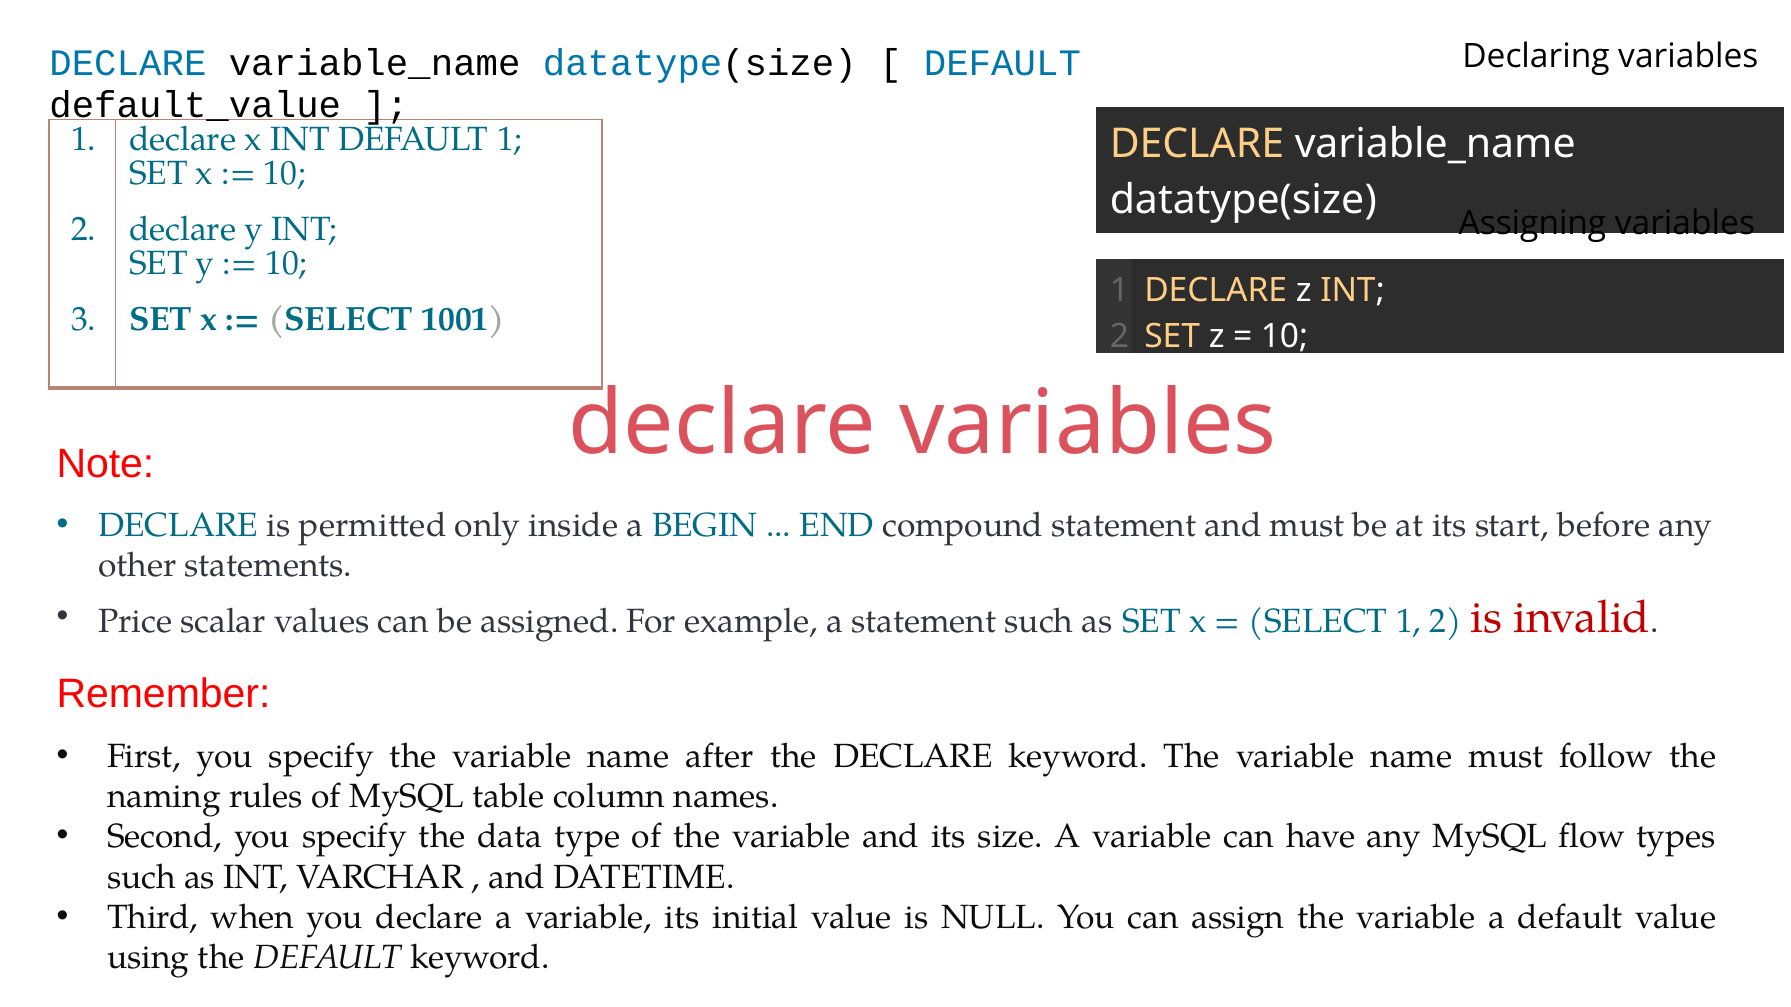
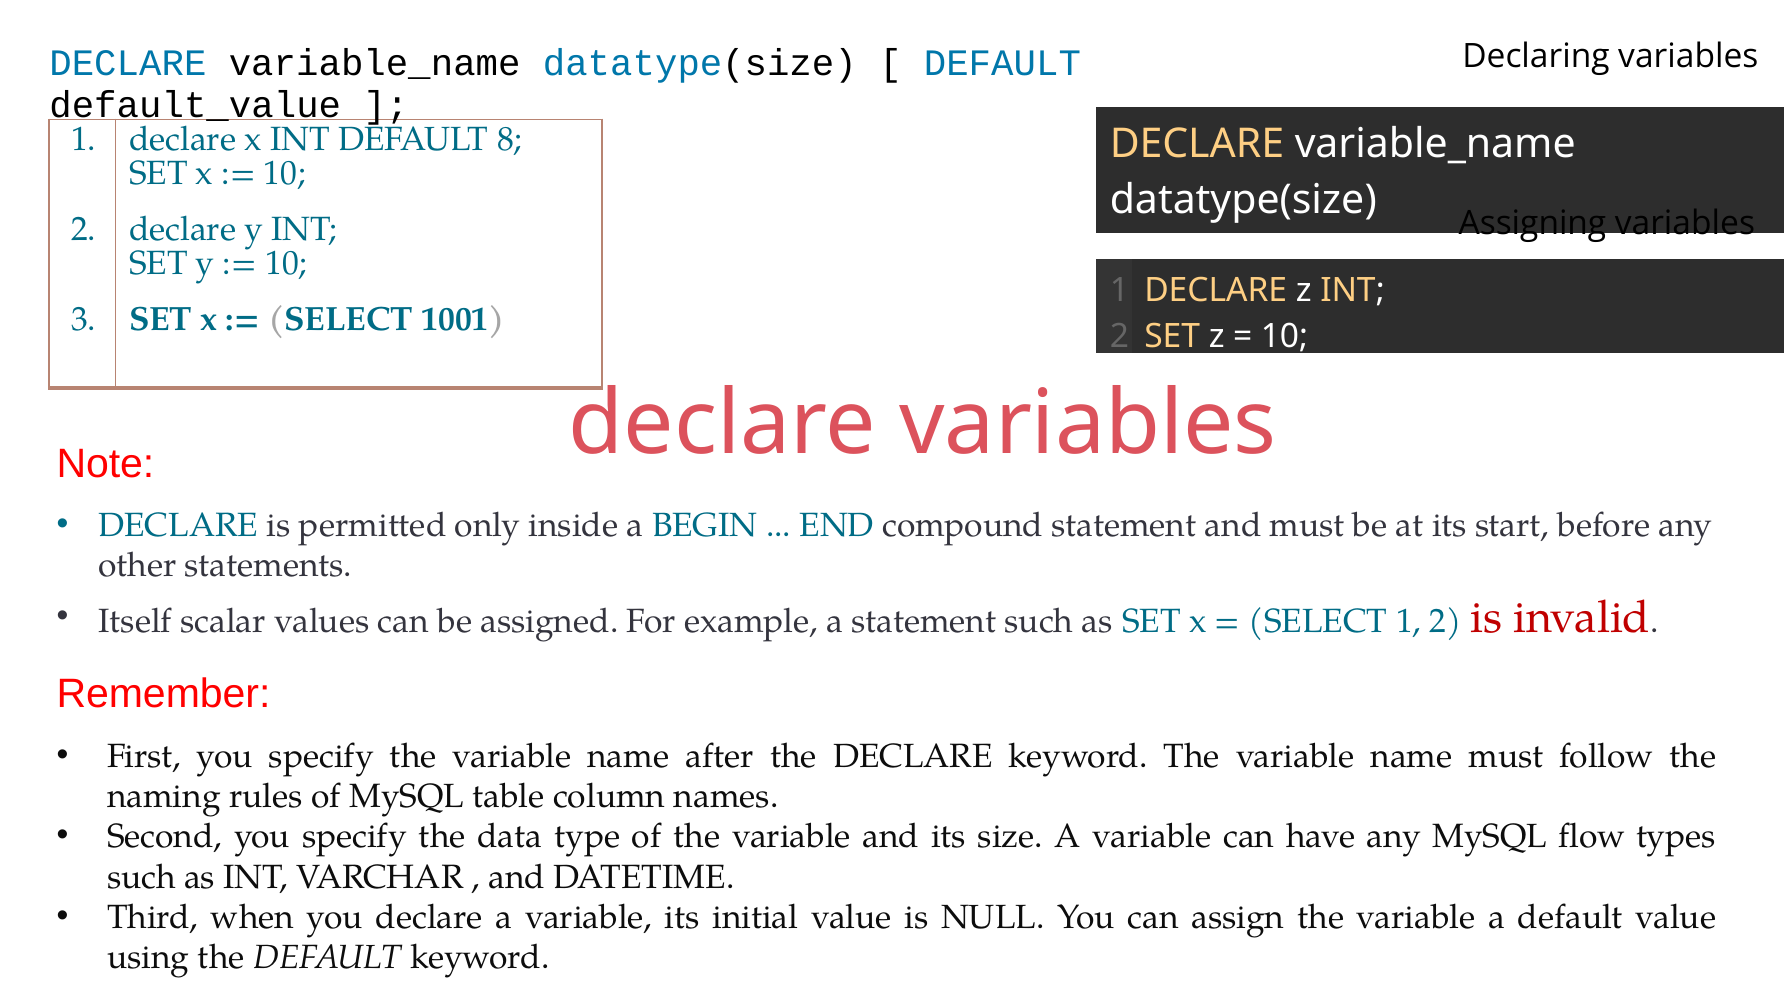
DEFAULT 1: 1 -> 8
Price: Price -> Itself
